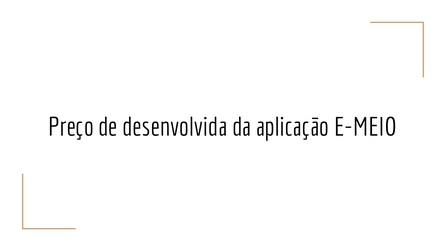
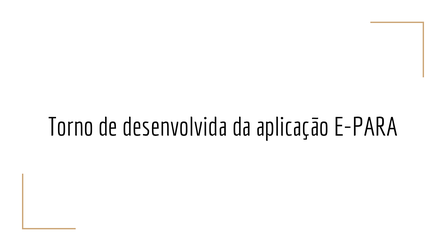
Preço: Preço -> Torno
E-MEIO: E-MEIO -> E-PARA
